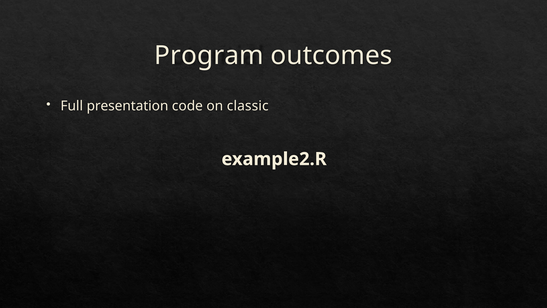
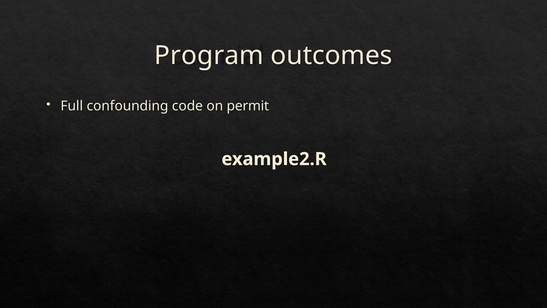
presentation: presentation -> confounding
classic: classic -> permit
